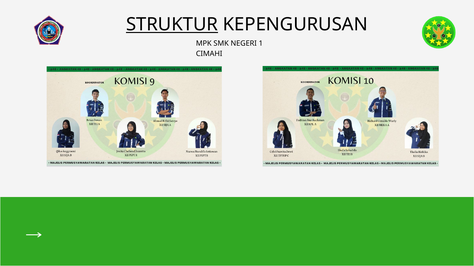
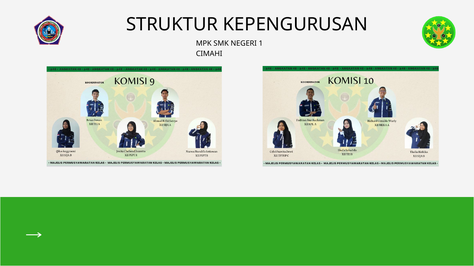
STRUKTUR underline: present -> none
